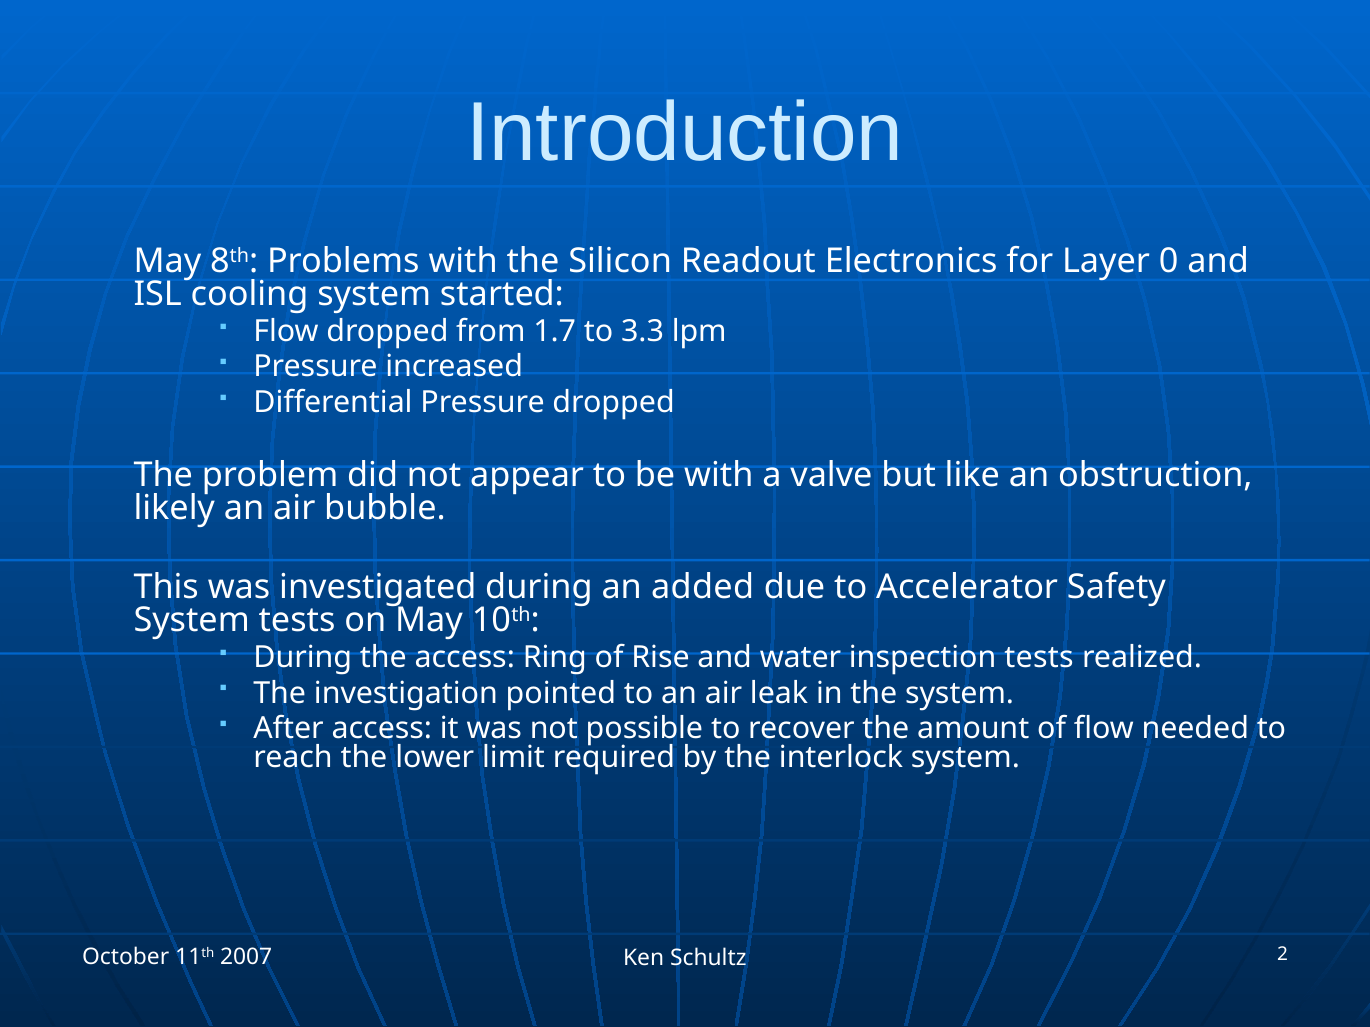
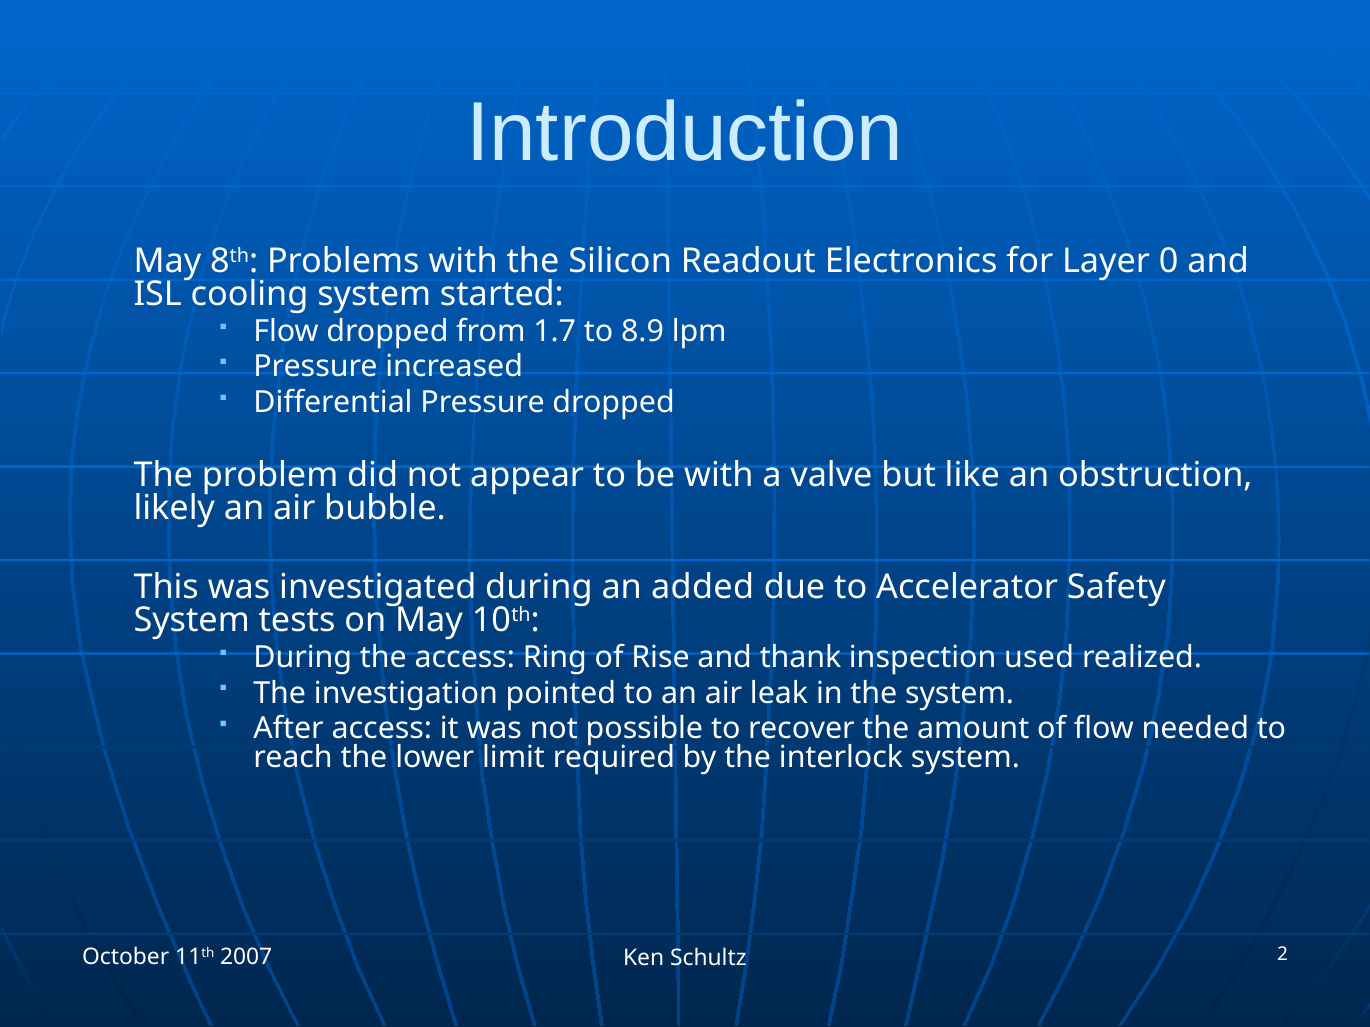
3.3: 3.3 -> 8.9
water: water -> thank
inspection tests: tests -> used
